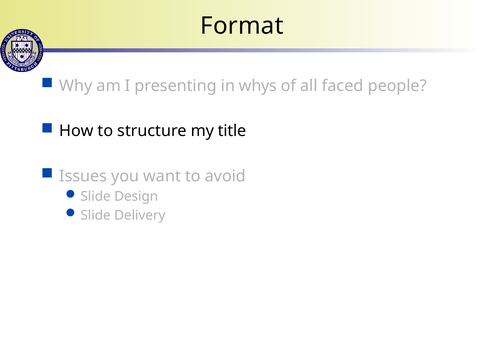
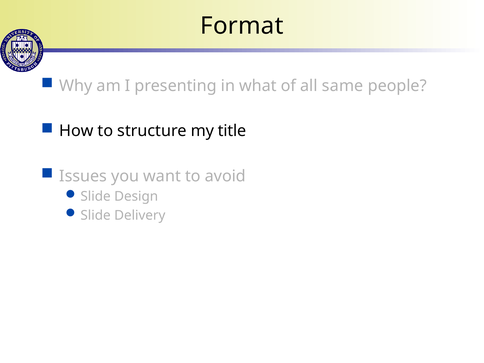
whys: whys -> what
faced: faced -> same
